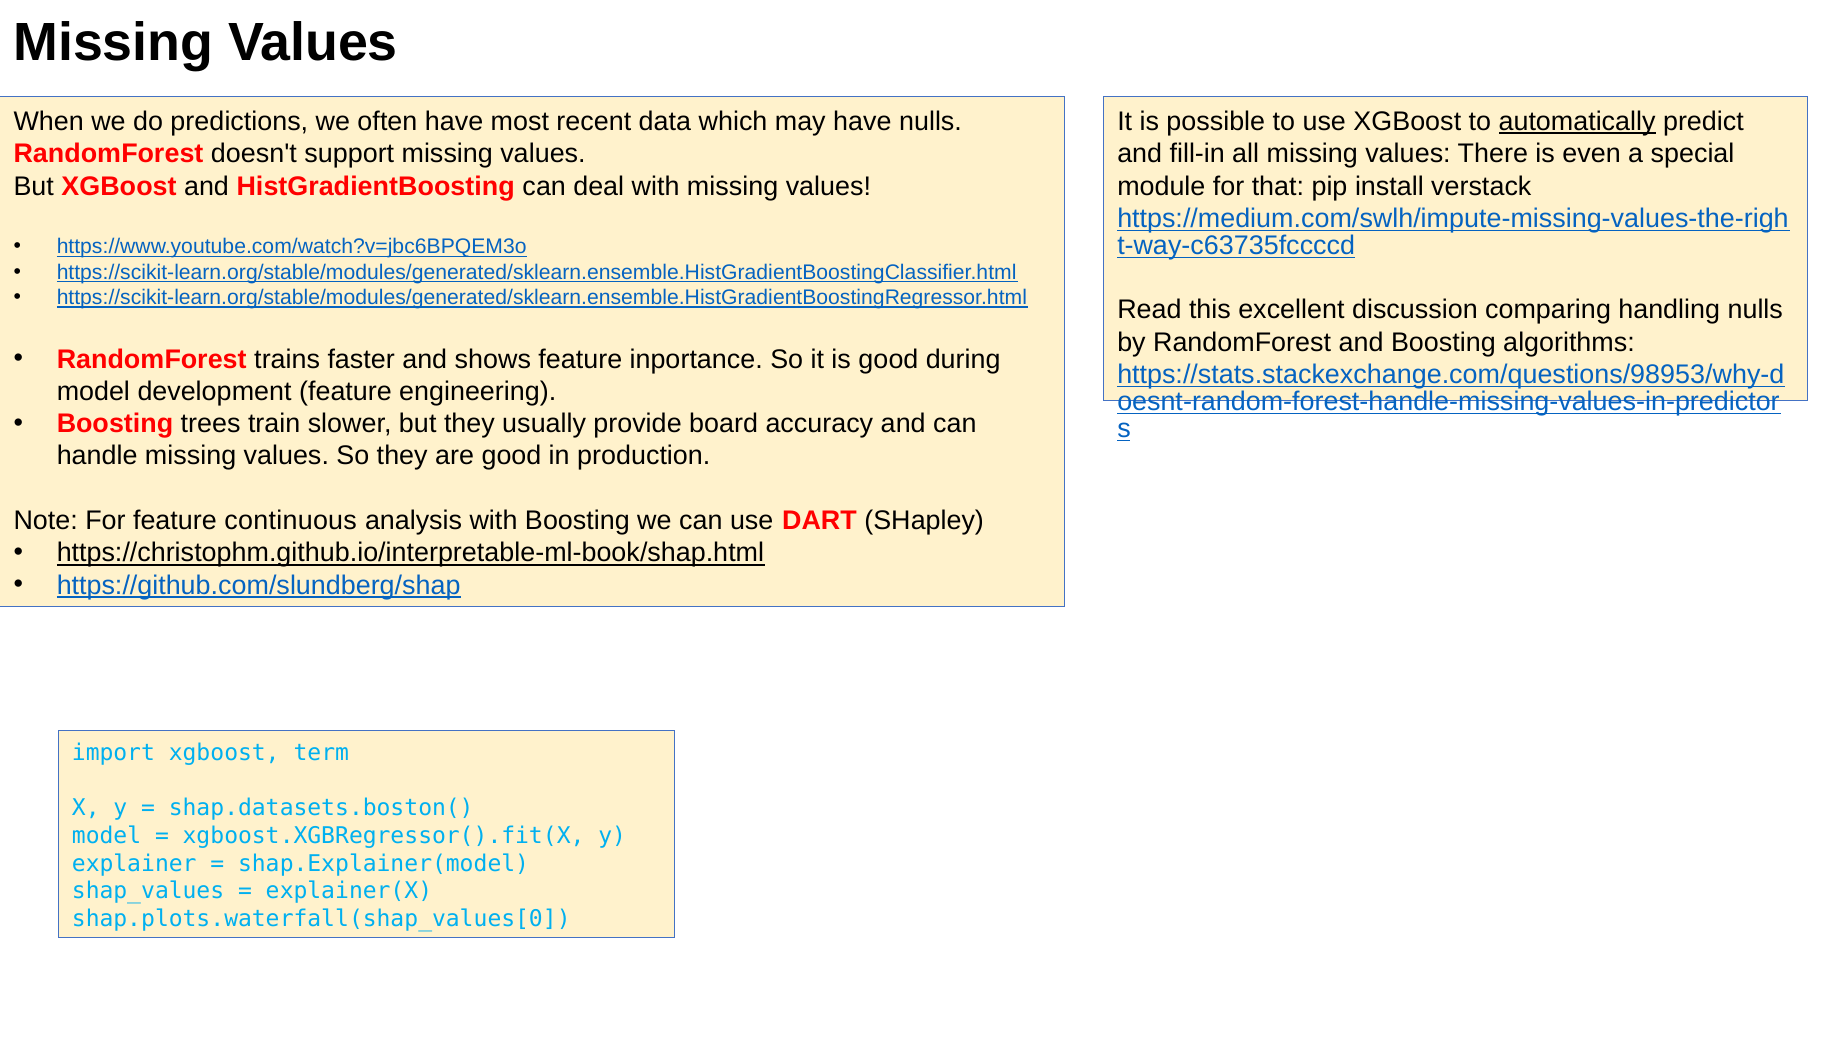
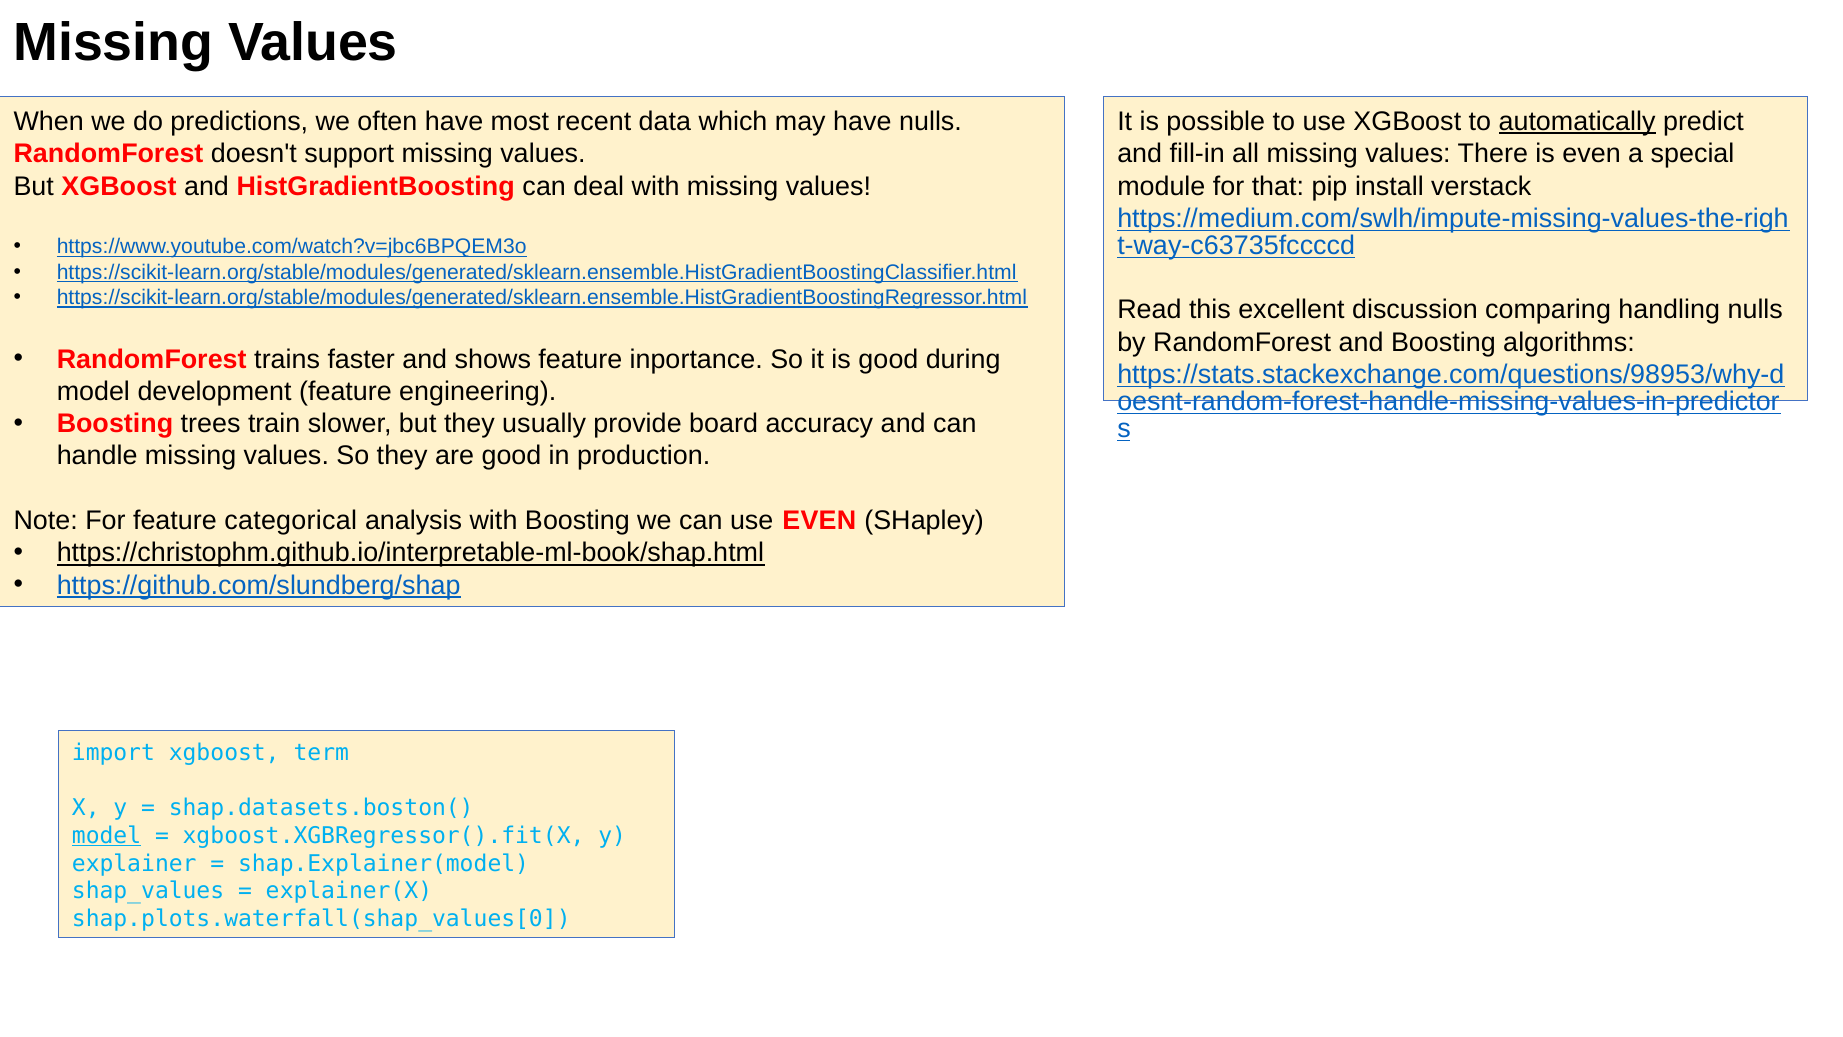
continuous: continuous -> categorical
use DART: DART -> EVEN
model at (107, 836) underline: none -> present
